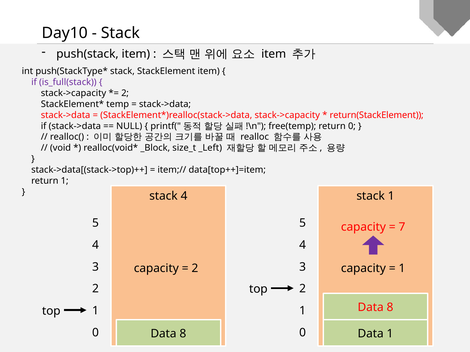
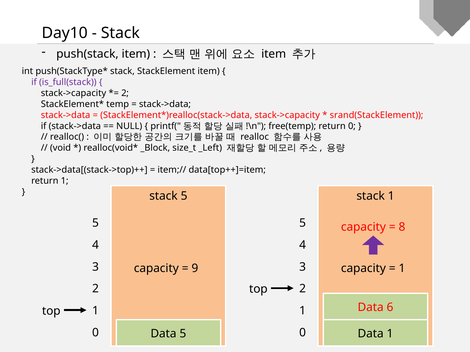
return(StackElement: return(StackElement -> srand(StackElement
stack 4: 4 -> 5
7: 7 -> 8
2 at (195, 269): 2 -> 9
8 at (390, 308): 8 -> 6
8 at (183, 334): 8 -> 5
